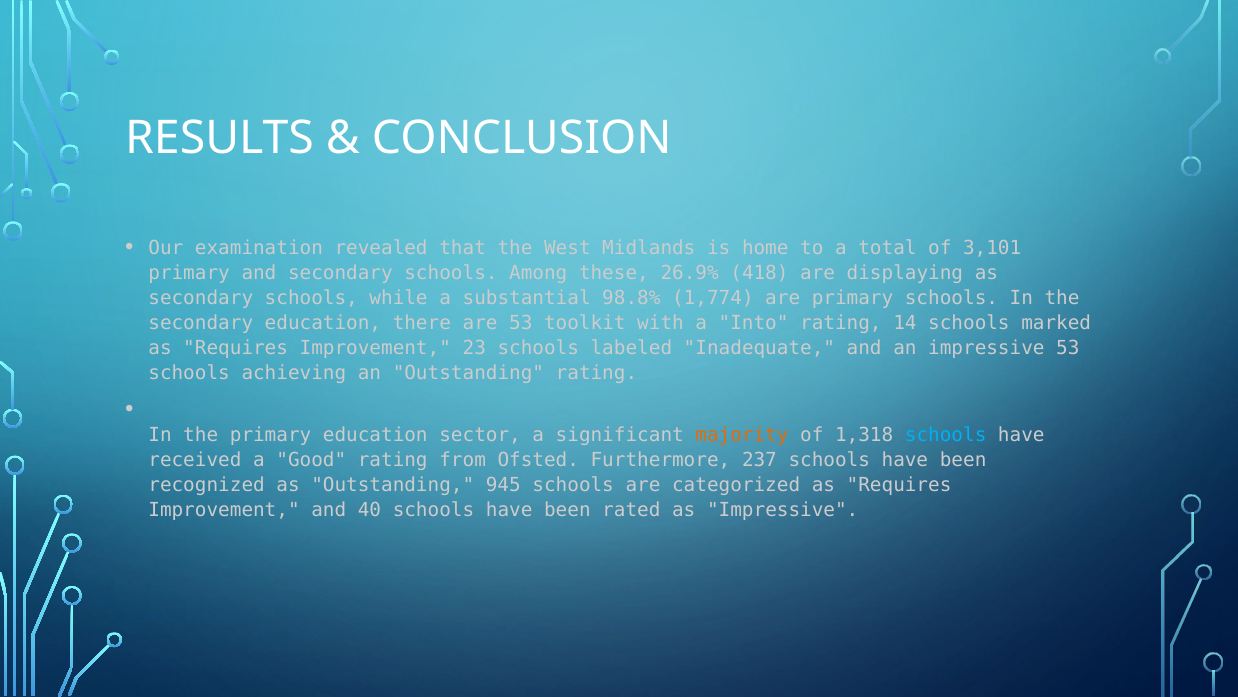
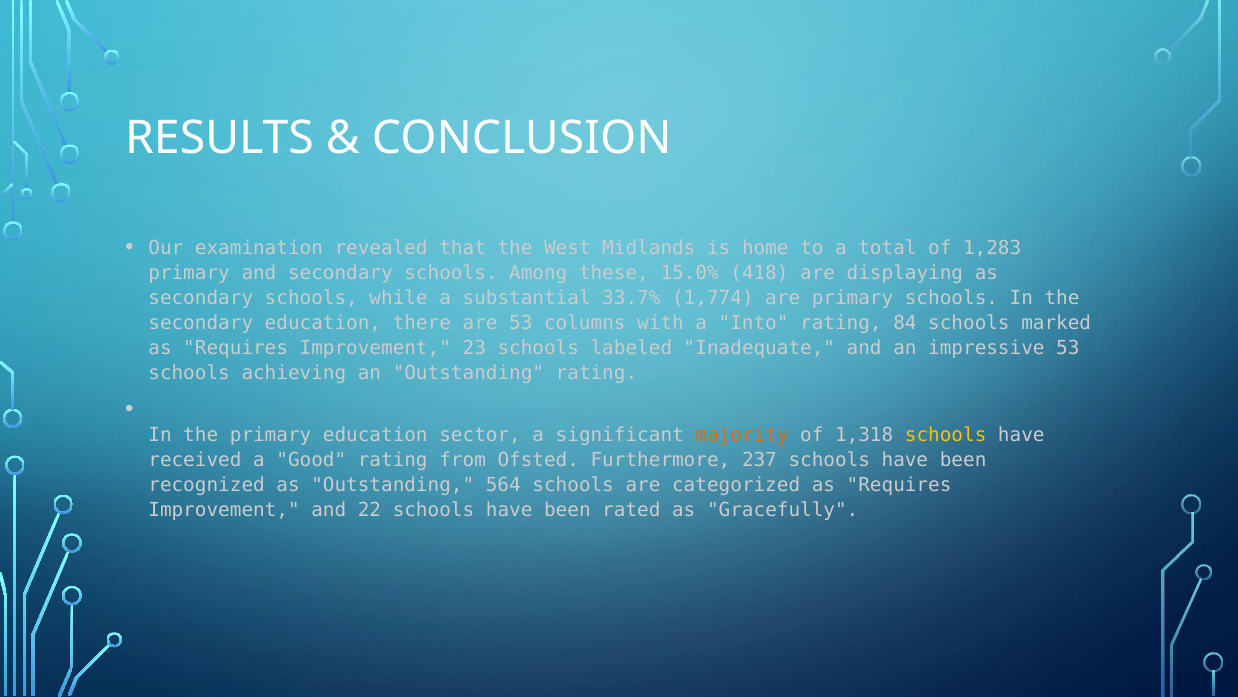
3,101: 3,101 -> 1,283
26.9%: 26.9% -> 15.0%
98.8%: 98.8% -> 33.7%
toolkit: toolkit -> columns
14: 14 -> 84
schools at (946, 435) colour: light blue -> yellow
945: 945 -> 564
40: 40 -> 22
as Impressive: Impressive -> Gracefully
